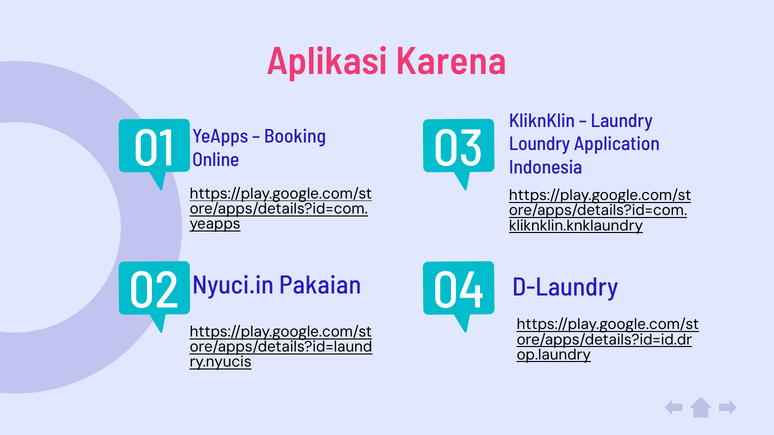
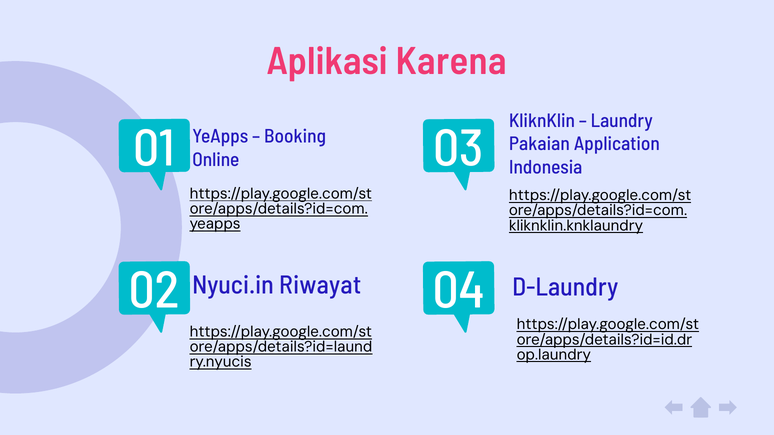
Loundry: Loundry -> Pakaian
Pakaian: Pakaian -> Riwayat
